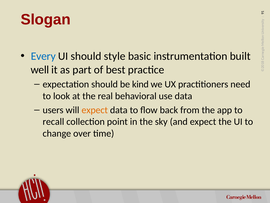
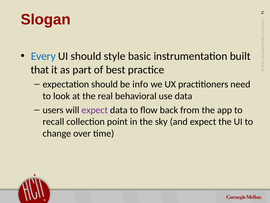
well: well -> that
kind: kind -> info
expect at (95, 110) colour: orange -> purple
